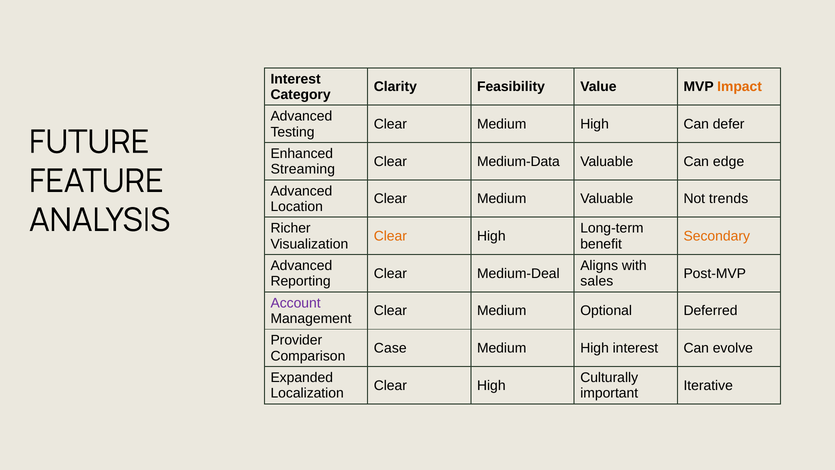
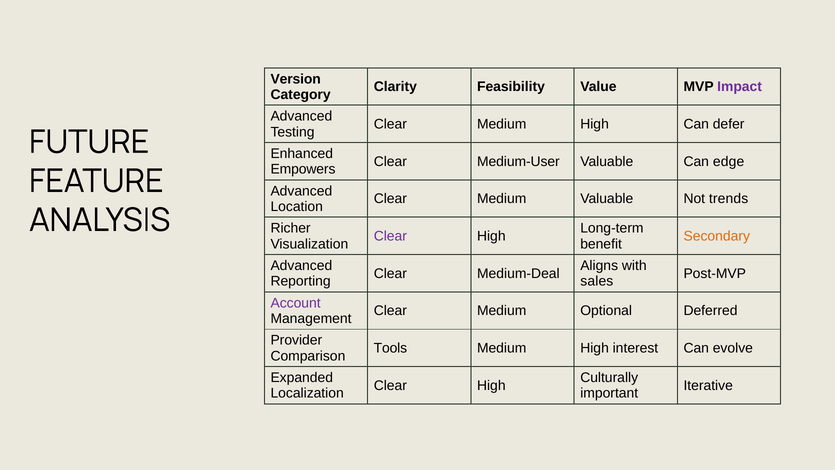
Interest at (296, 79): Interest -> Version
Impact colour: orange -> purple
Medium-Data: Medium-Data -> Medium-User
Streaming: Streaming -> Empowers
Clear at (390, 236) colour: orange -> purple
Case: Case -> Tools
